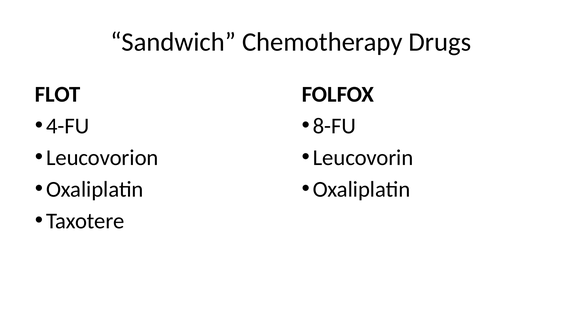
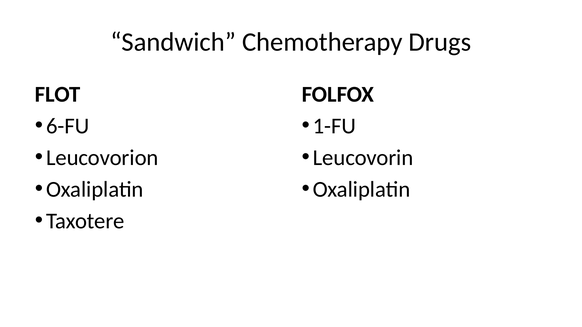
4-FU: 4-FU -> 6-FU
8-FU: 8-FU -> 1-FU
